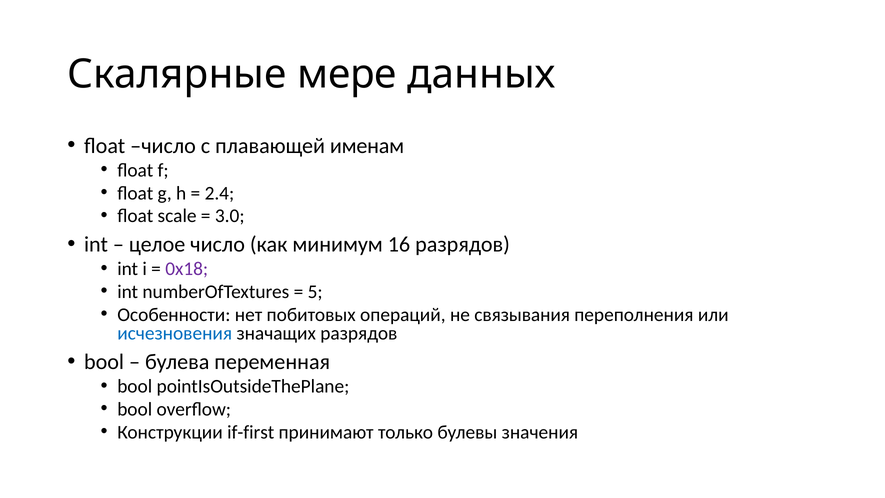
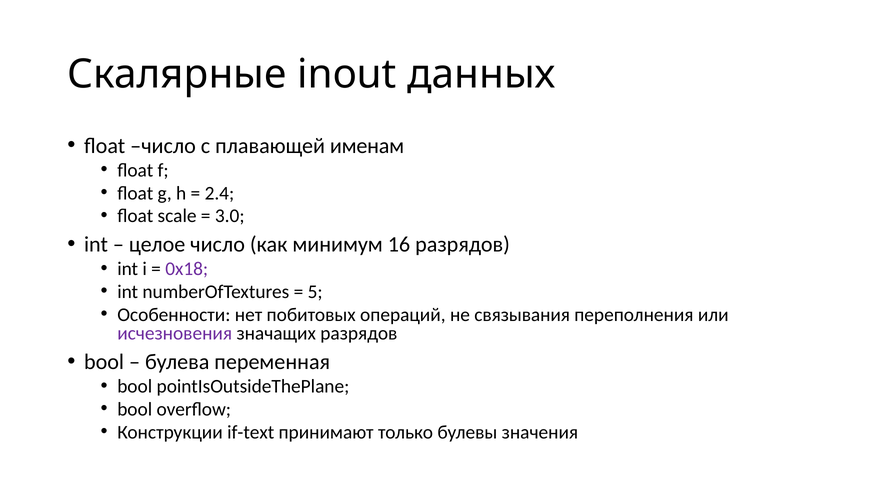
мере: мере -> inout
исчезновения colour: blue -> purple
if-first: if-first -> if-text
